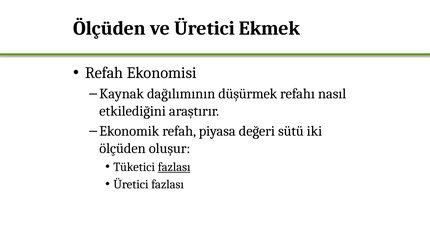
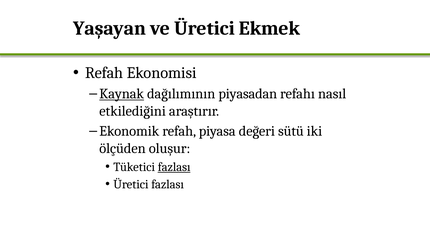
Ölçüden at (109, 28): Ölçüden -> Yaşayan
Kaynak underline: none -> present
düşürmek: düşürmek -> piyasadan
